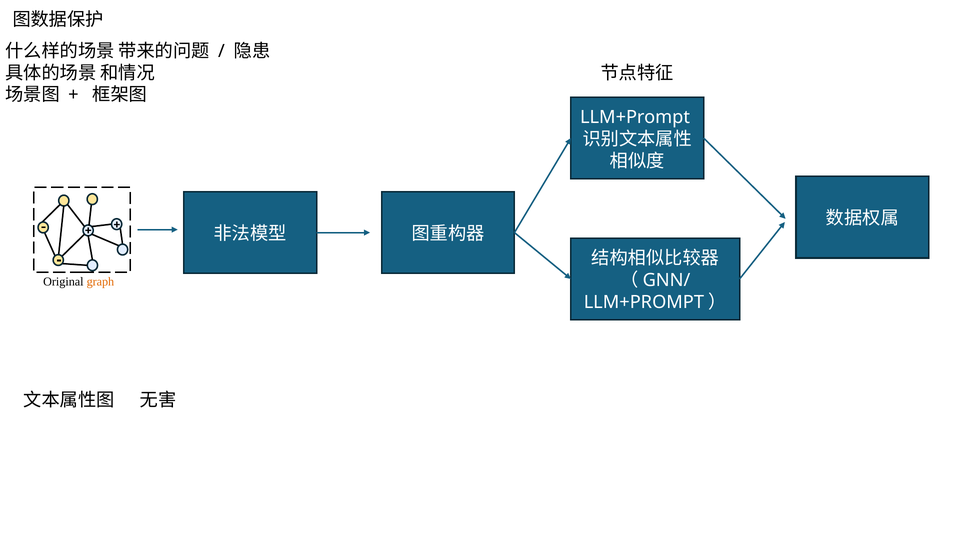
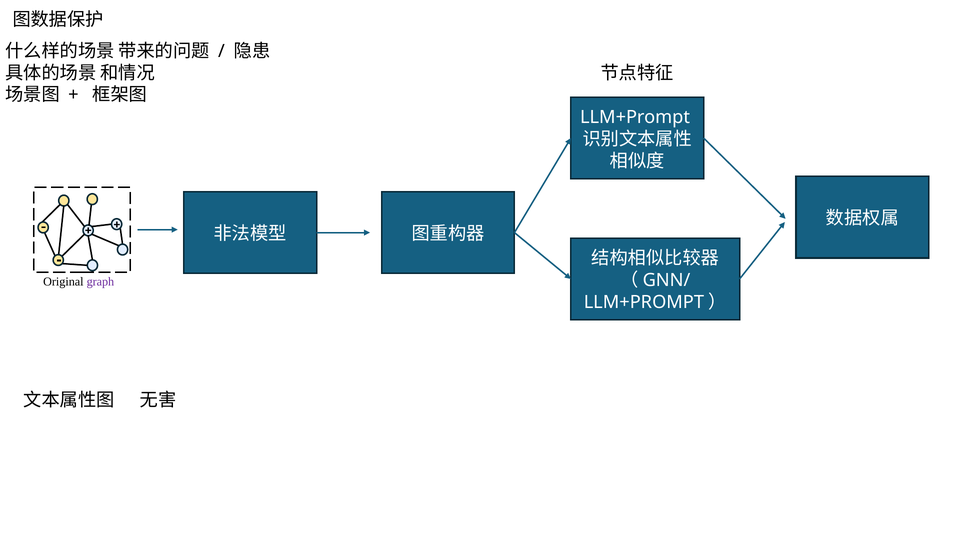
graph colour: orange -> purple
